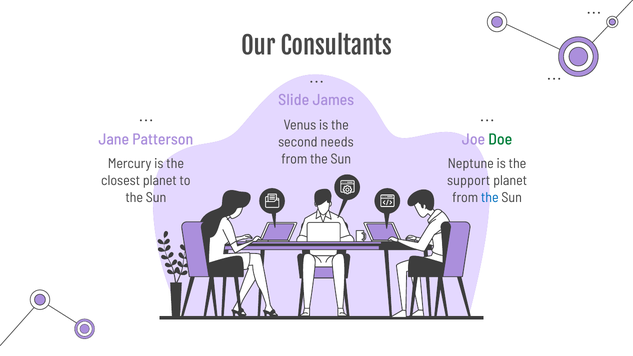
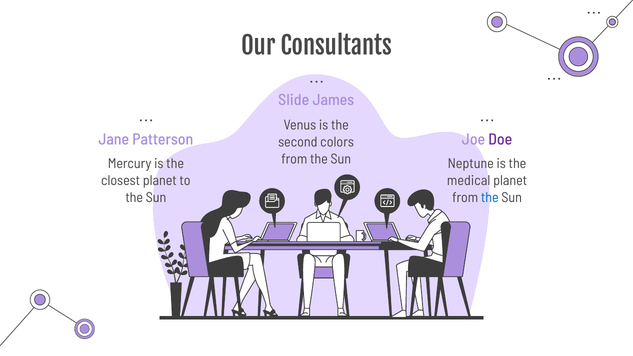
Doe colour: green -> purple
needs: needs -> colors
support: support -> medical
